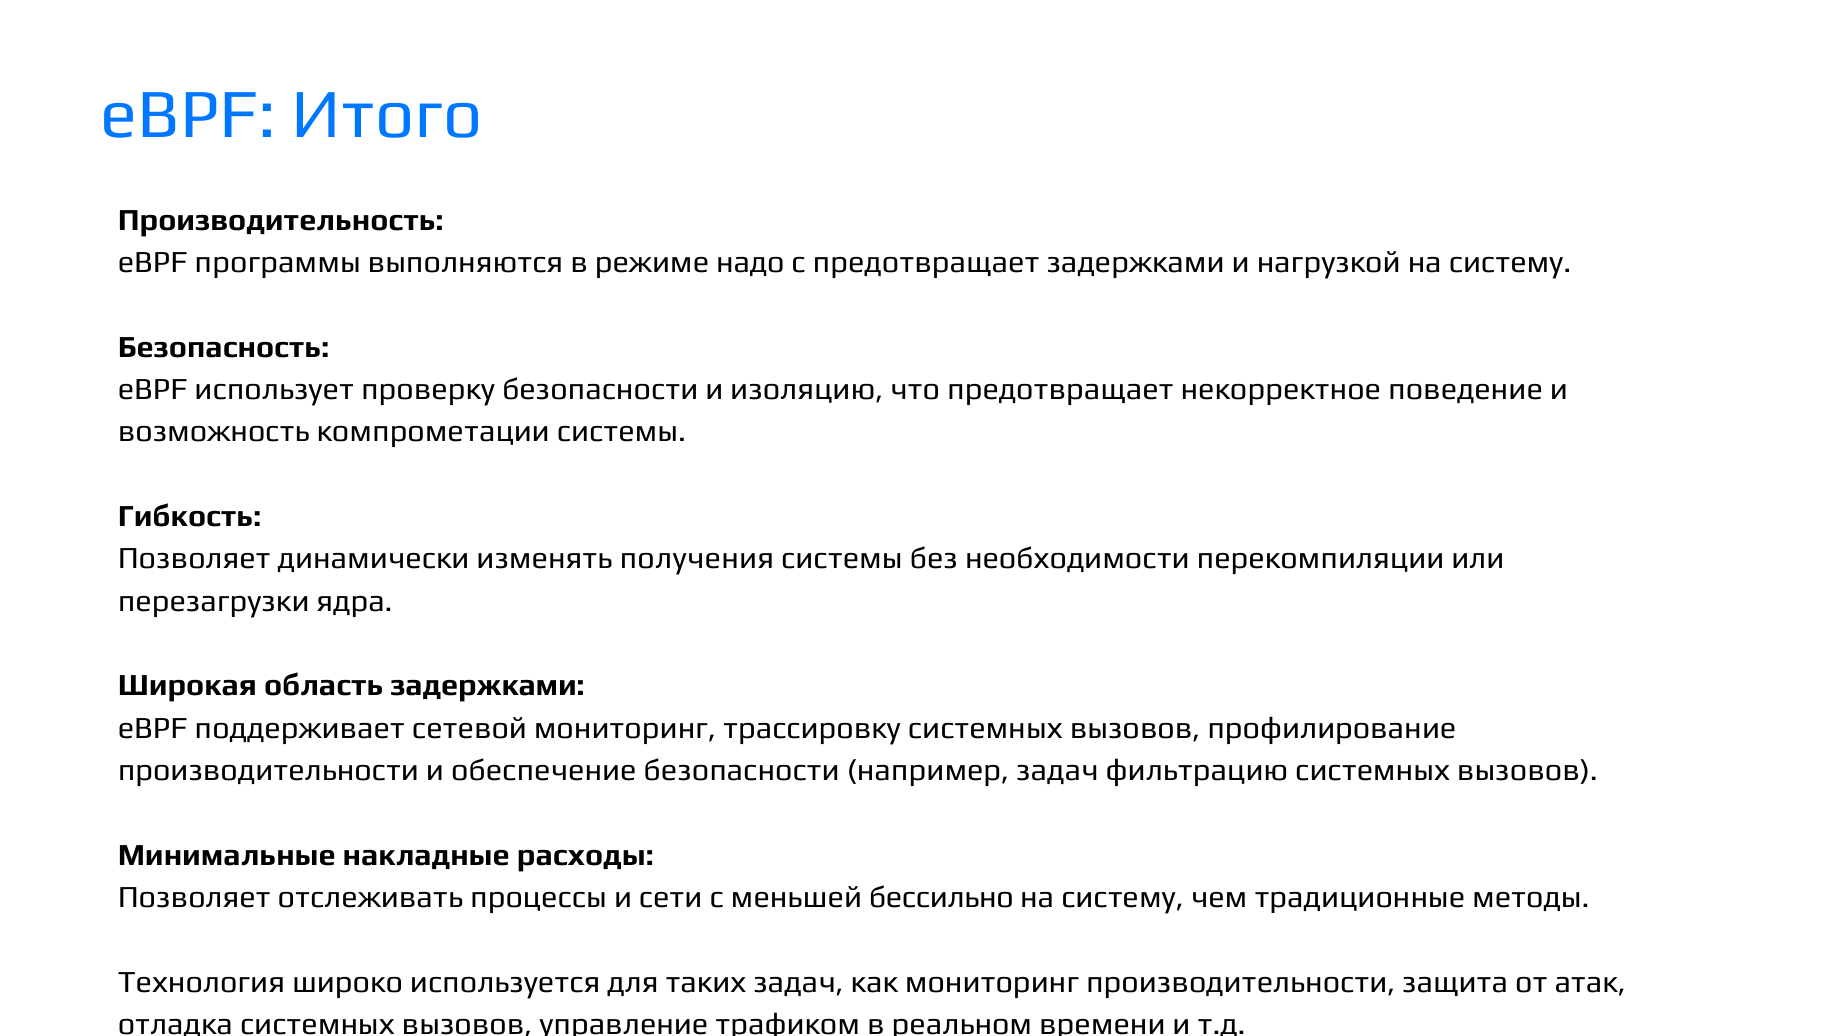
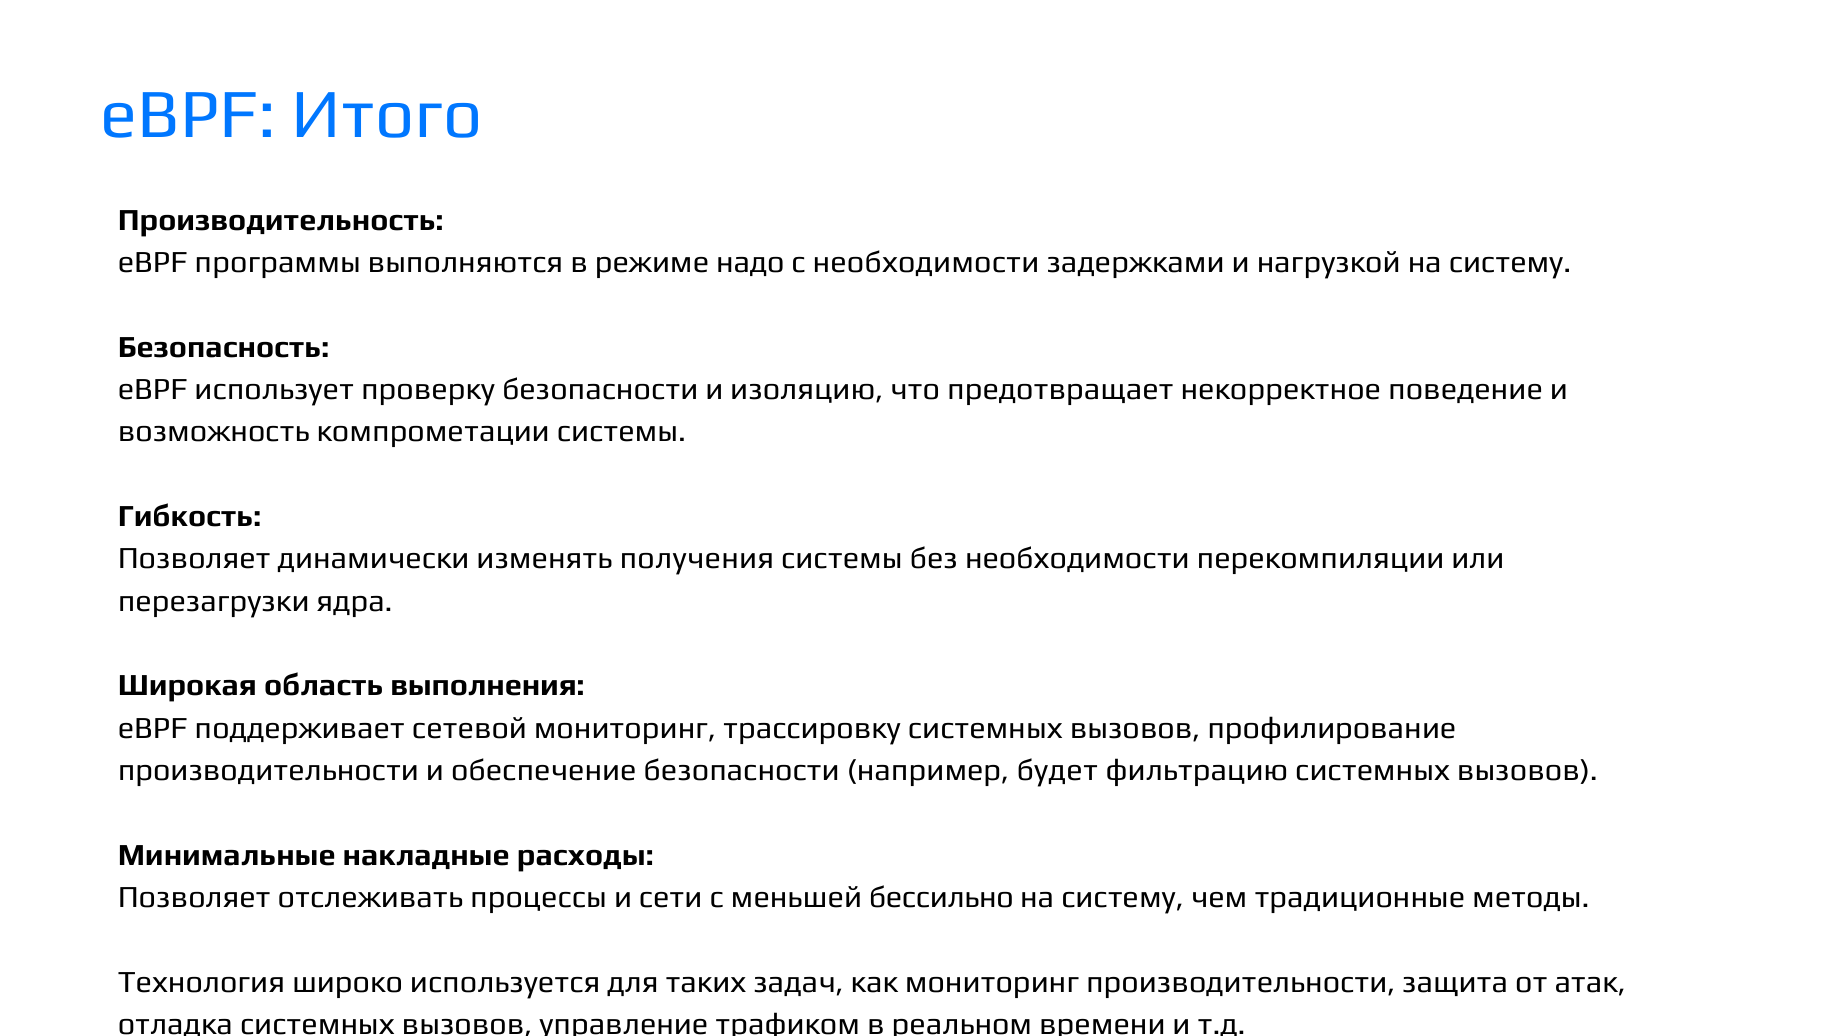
с предотвращает: предотвращает -> необходимости
область задержками: задержками -> выполнения
например задач: задач -> будет
